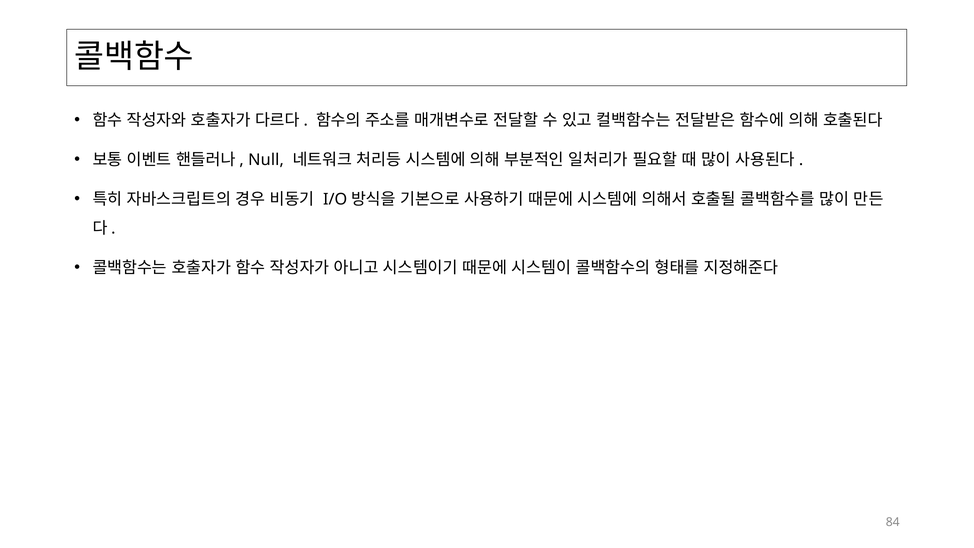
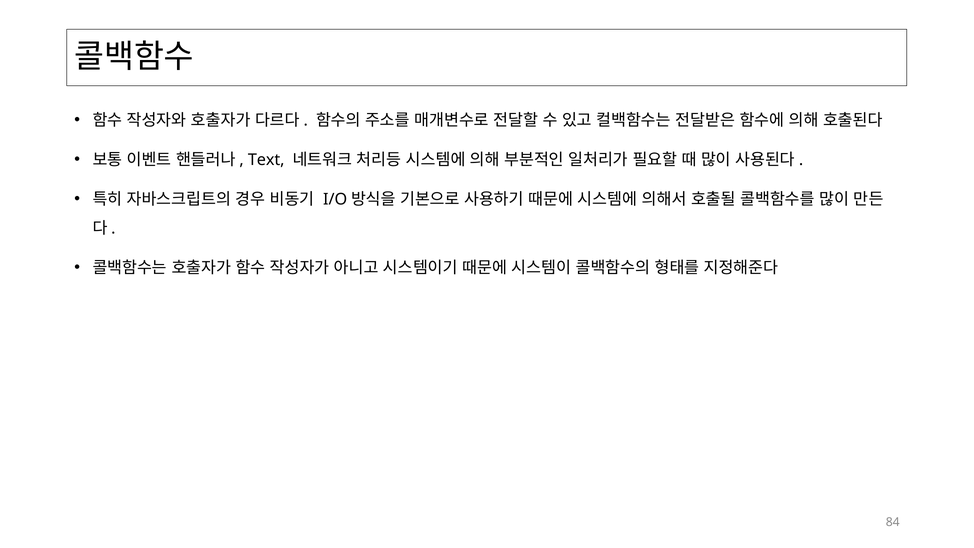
Null: Null -> Text
